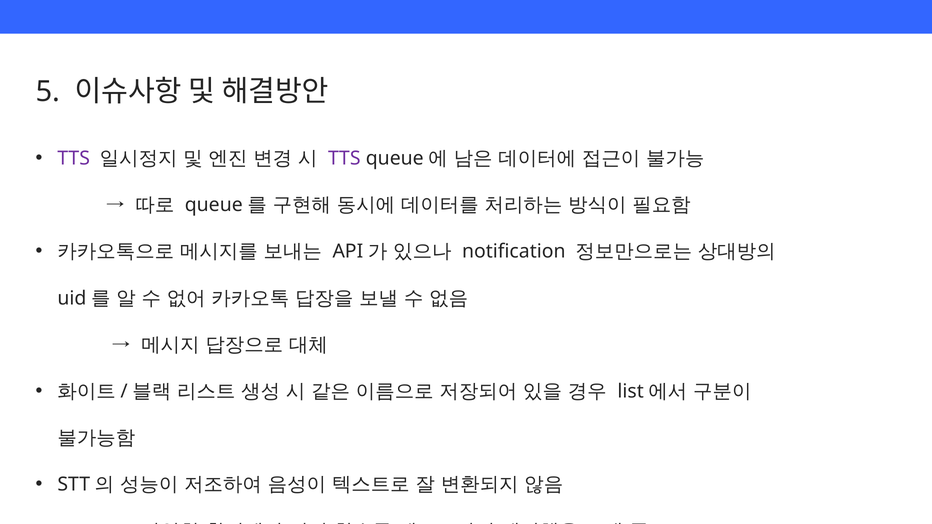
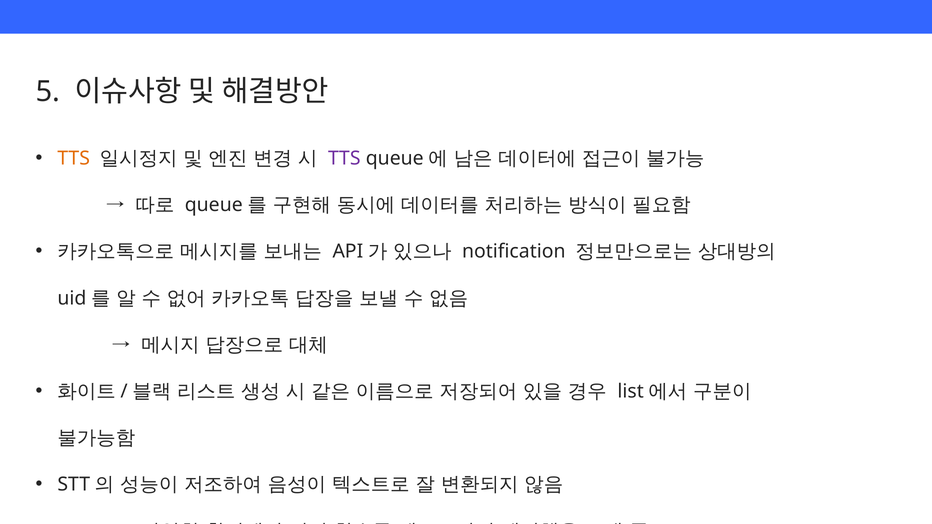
TTS at (74, 158) colour: purple -> orange
